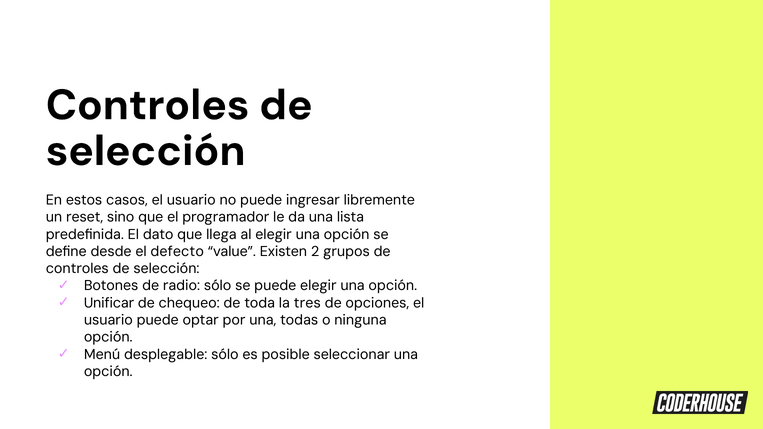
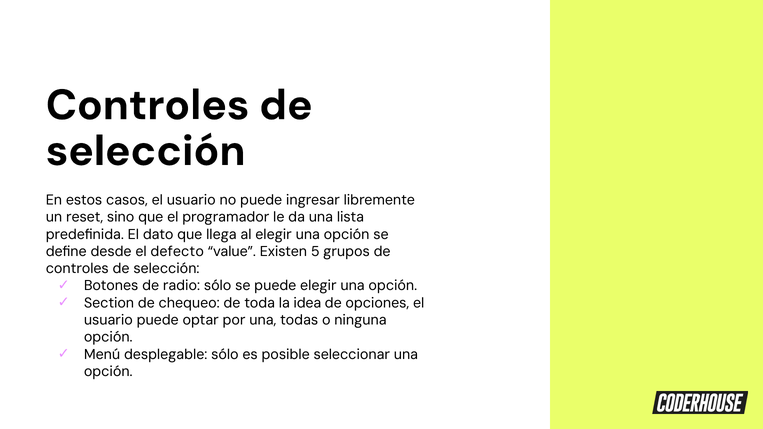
2: 2 -> 5
Unificar: Unificar -> Section
tres: tres -> idea
